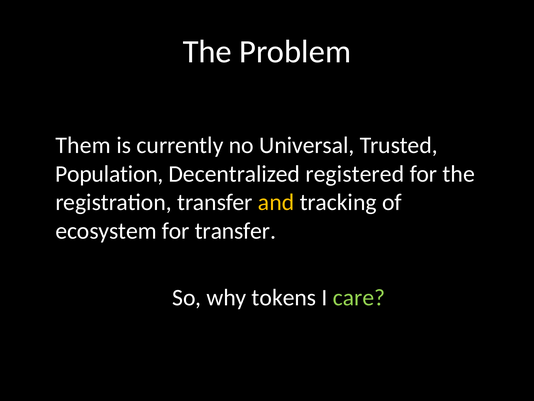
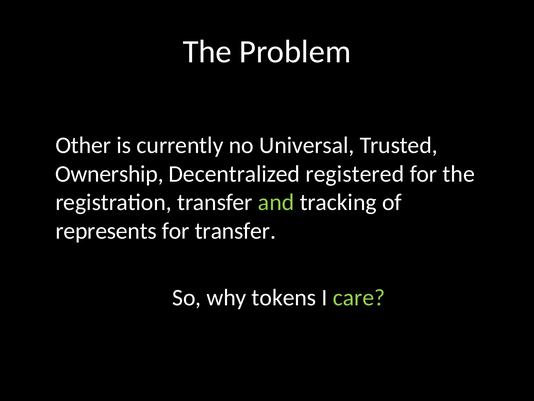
Them: Them -> Other
Population: Population -> Ownership
and colour: yellow -> light green
ecosystem: ecosystem -> represents
